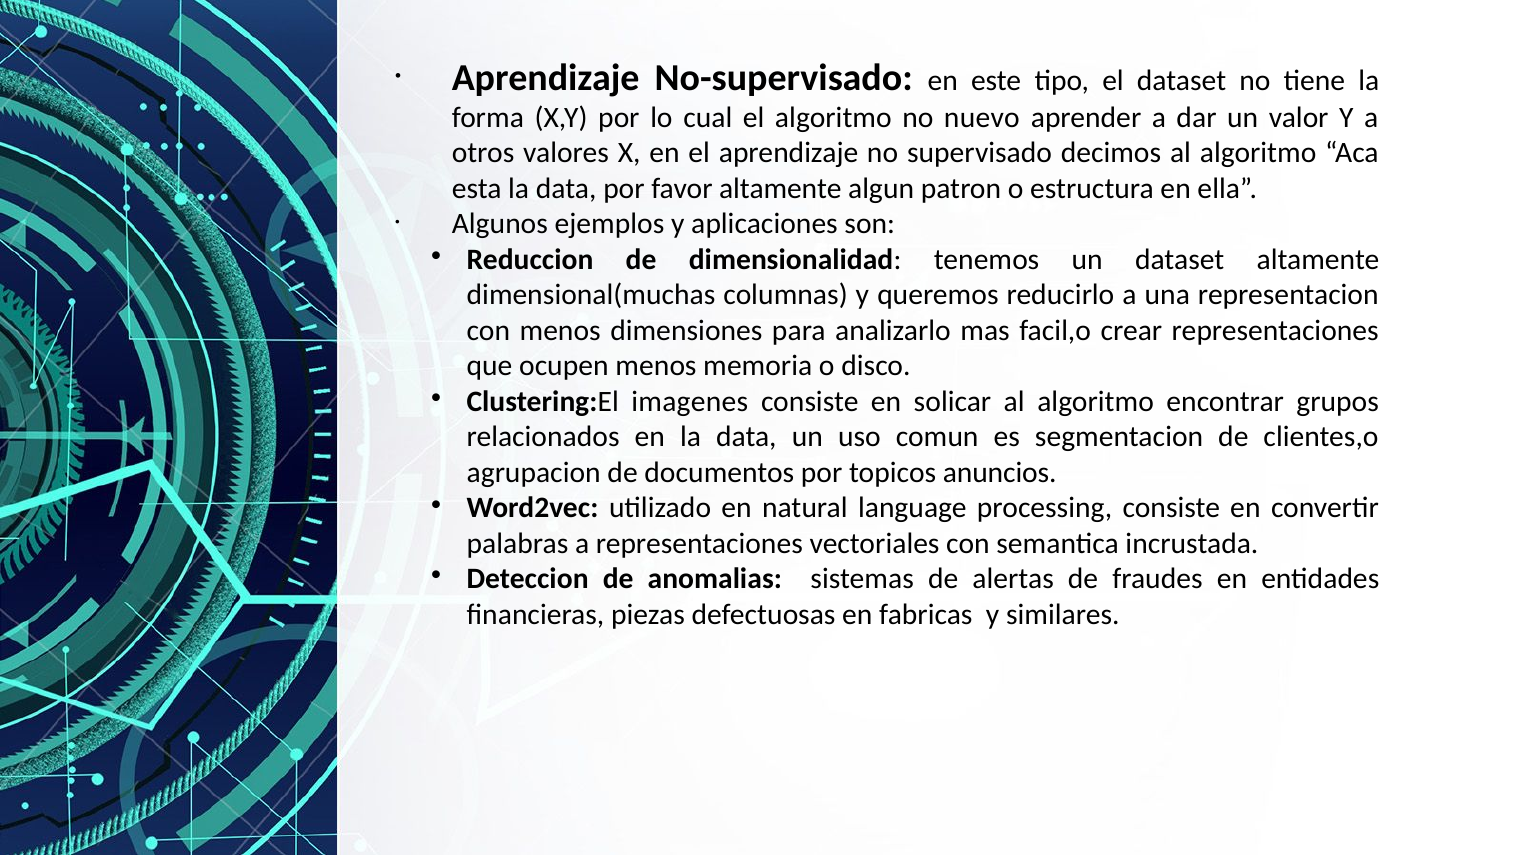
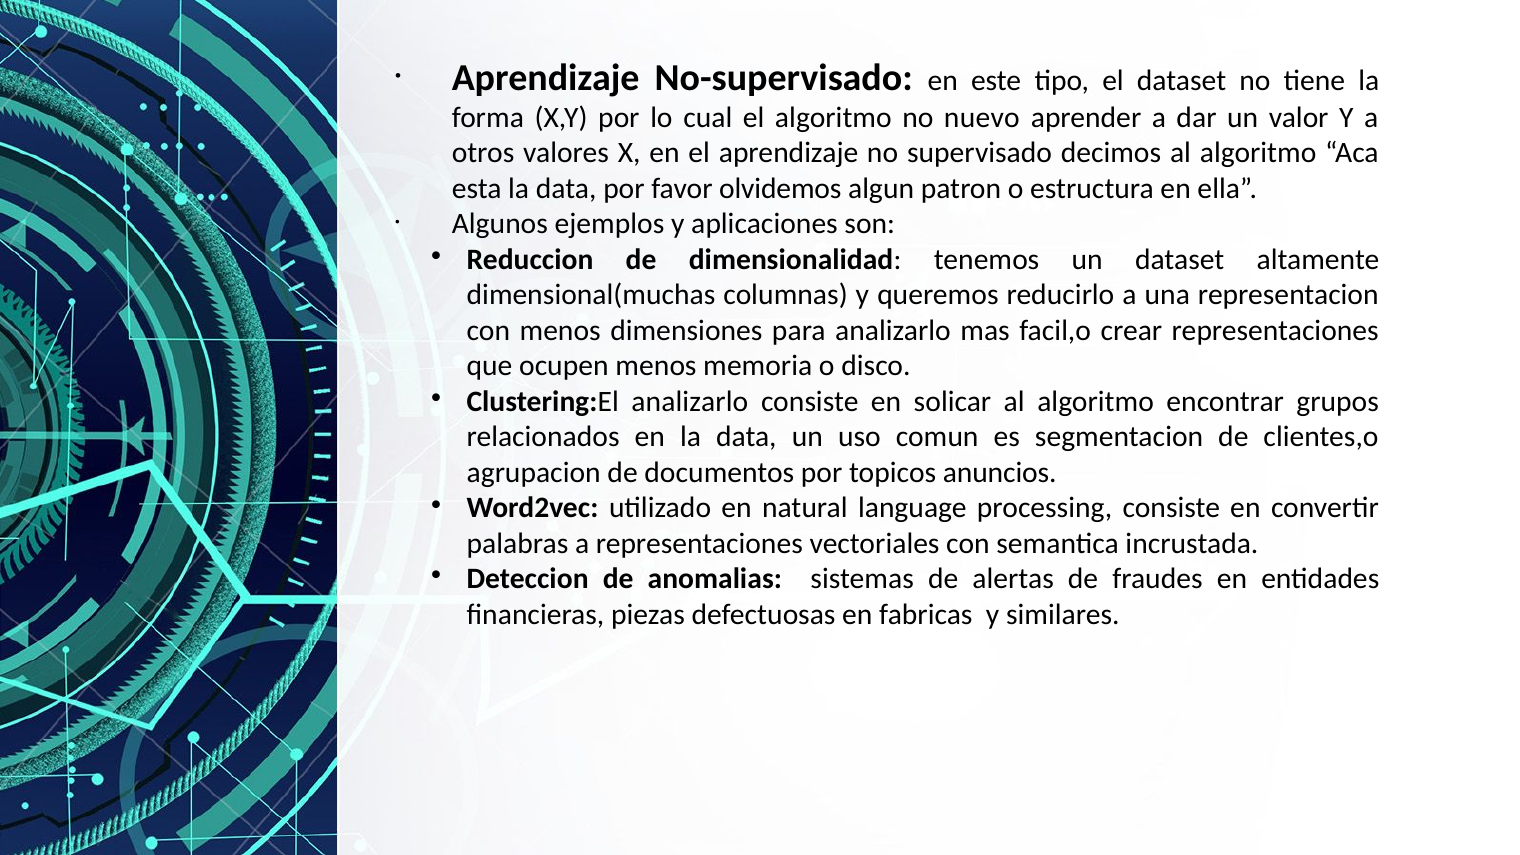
favor altamente: altamente -> olvidemos
Clustering:El imagenes: imagenes -> analizarlo
